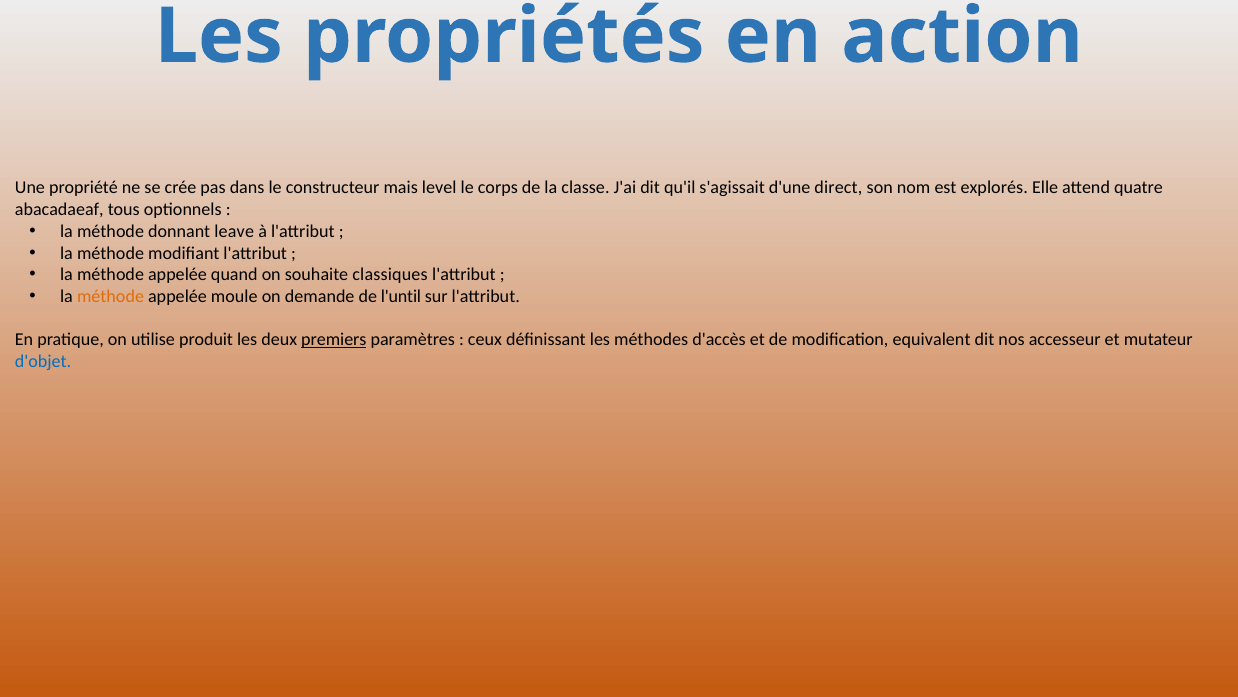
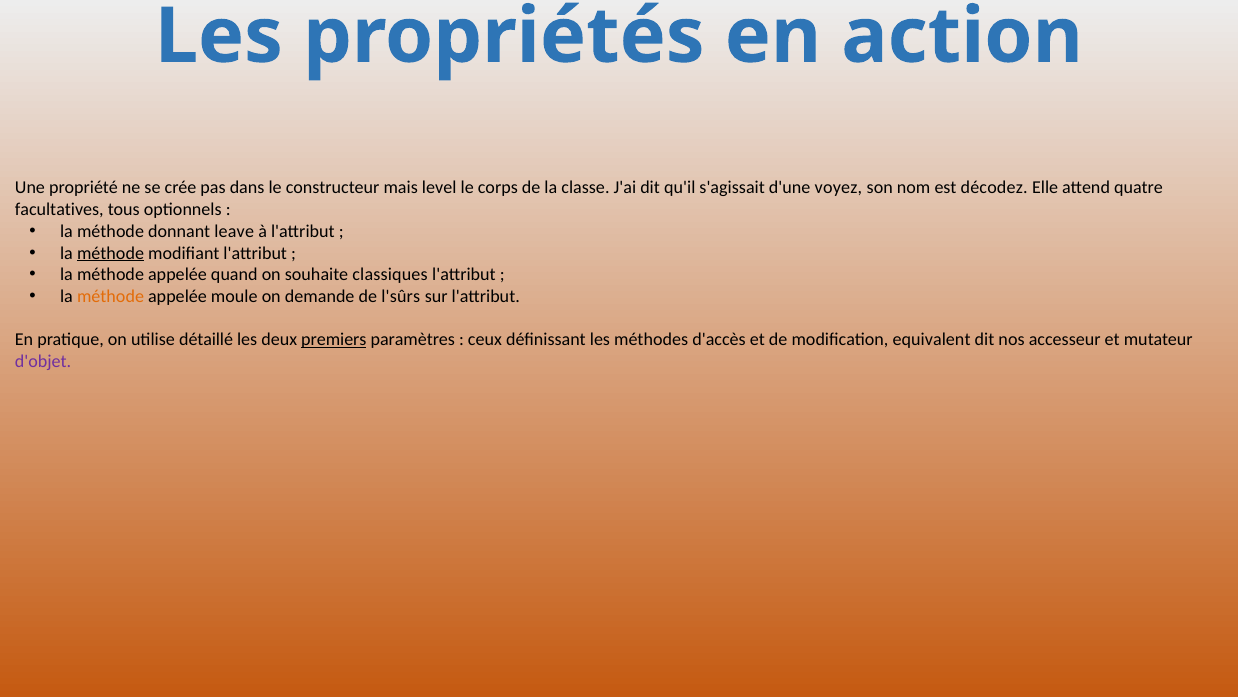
direct: direct -> voyez
explorés: explorés -> décodez
abacadaeaf: abacadaeaf -> facultatives
méthode at (111, 253) underline: none -> present
l'until: l'until -> l'sûrs
produit: produit -> détaillé
d'objet colour: blue -> purple
